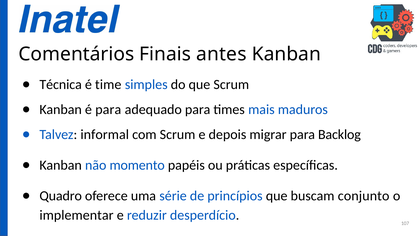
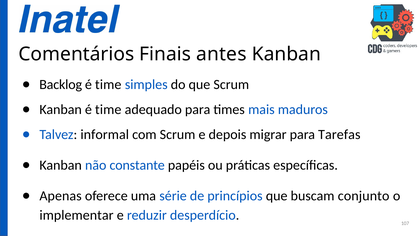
Técnica: Técnica -> Backlog
Kanban é para: para -> time
Backlog: Backlog -> Tarefas
momento: momento -> constante
Quadro: Quadro -> Apenas
